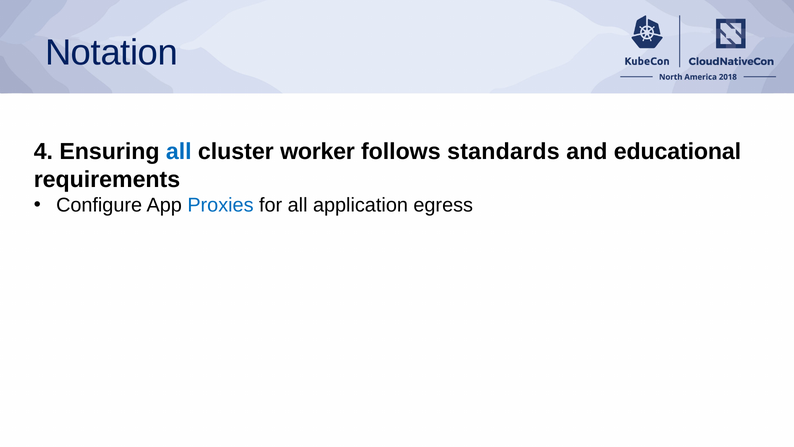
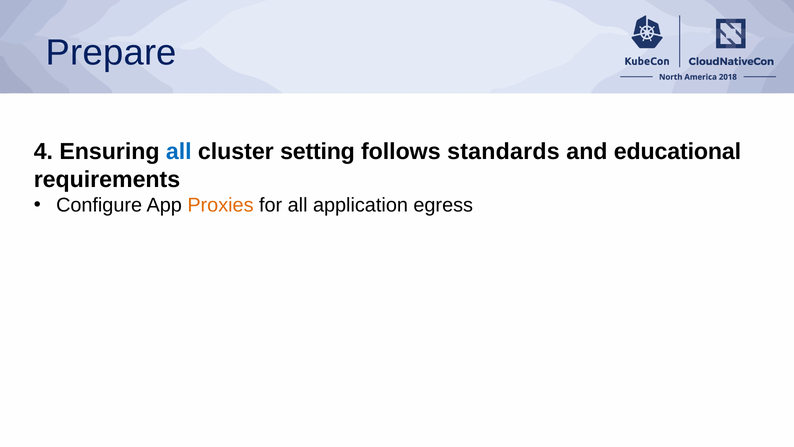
Notation: Notation -> Prepare
worker: worker -> setting
Proxies colour: blue -> orange
